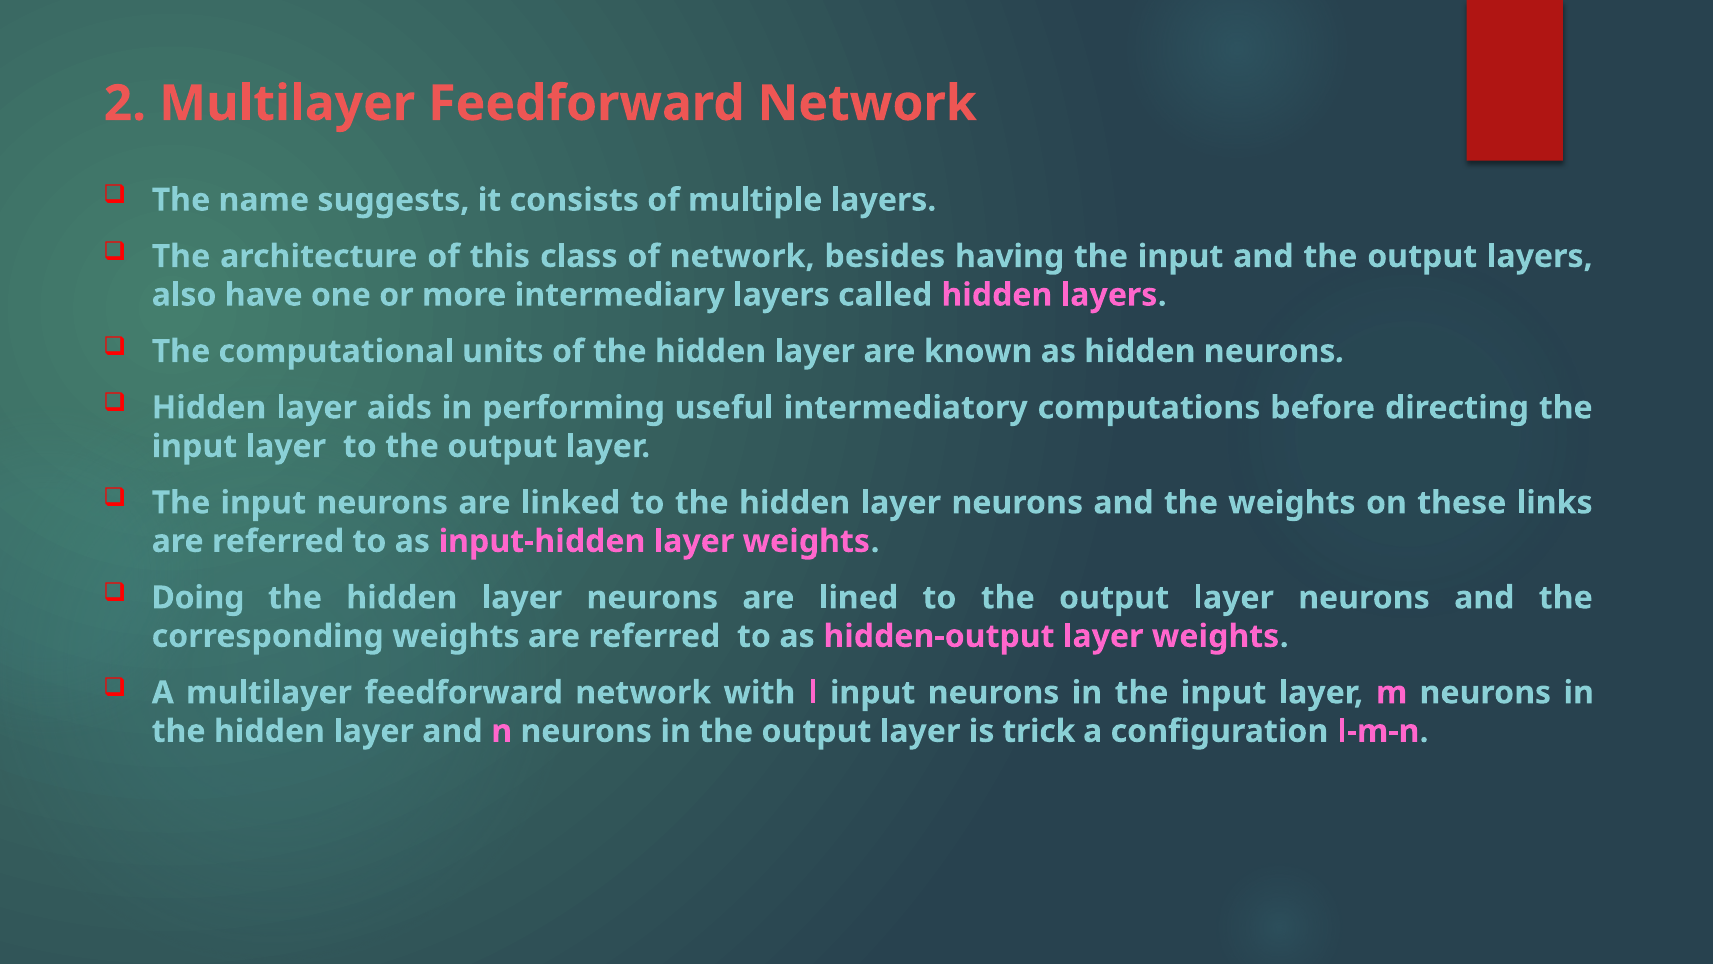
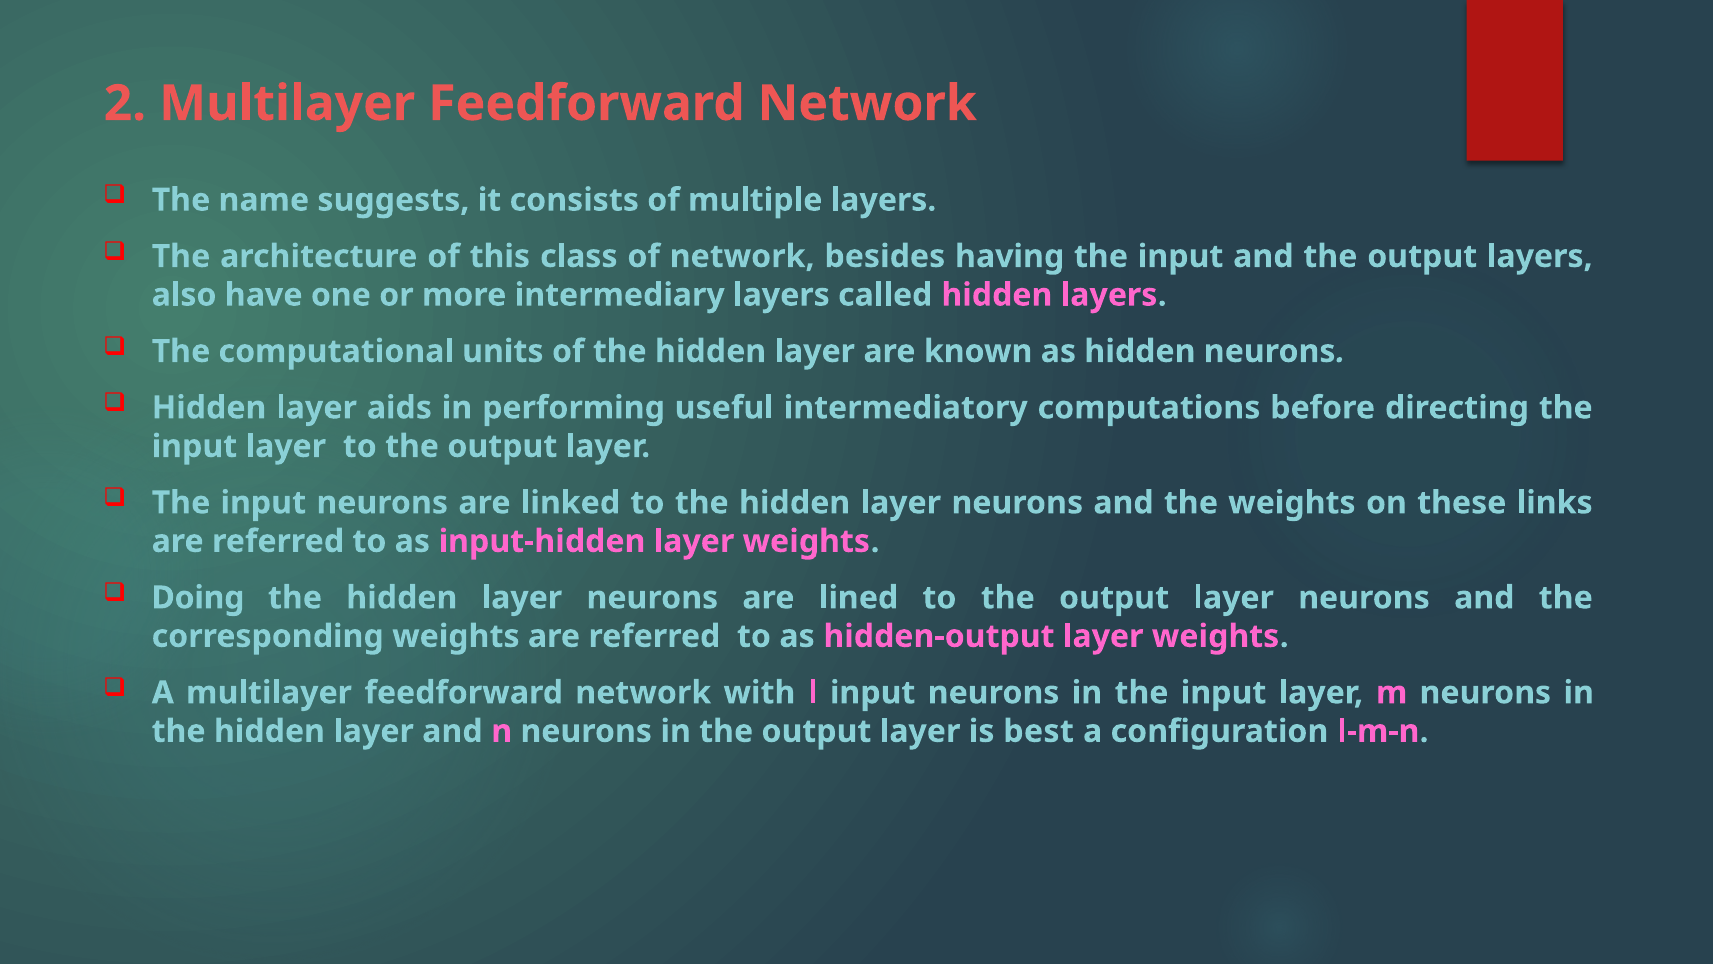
trick: trick -> best
